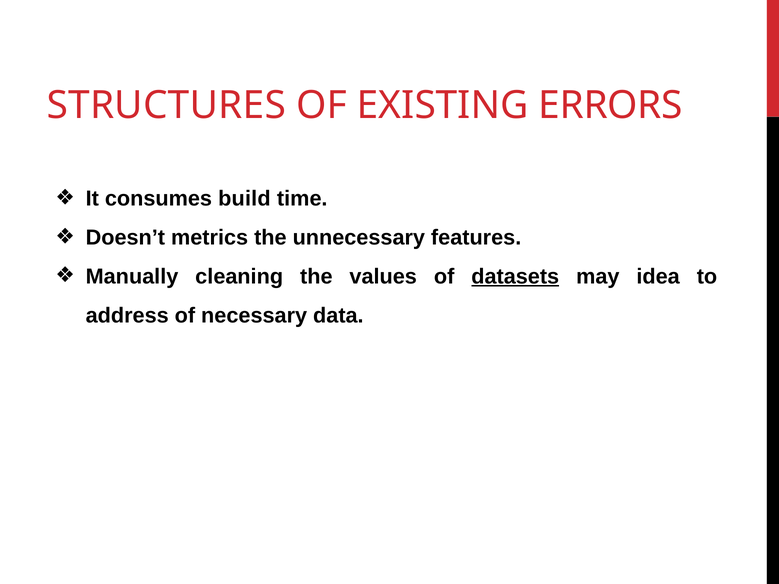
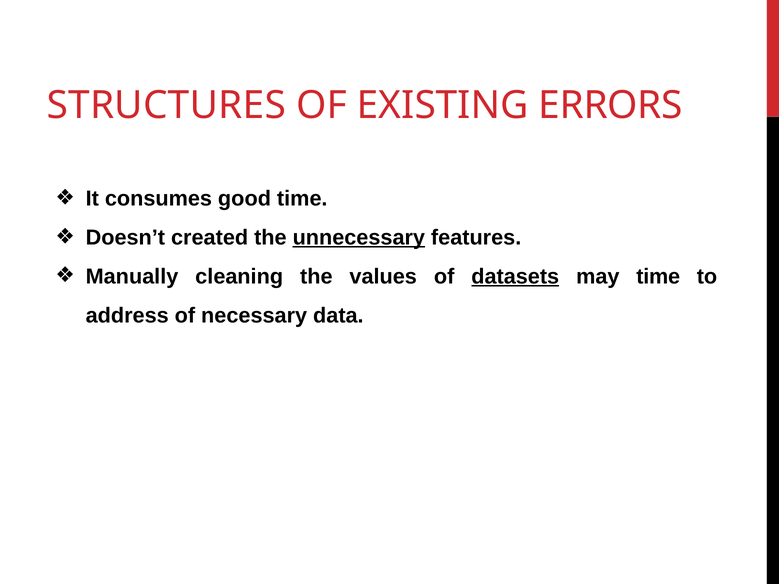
build: build -> good
metrics: metrics -> created
unnecessary underline: none -> present
may idea: idea -> time
